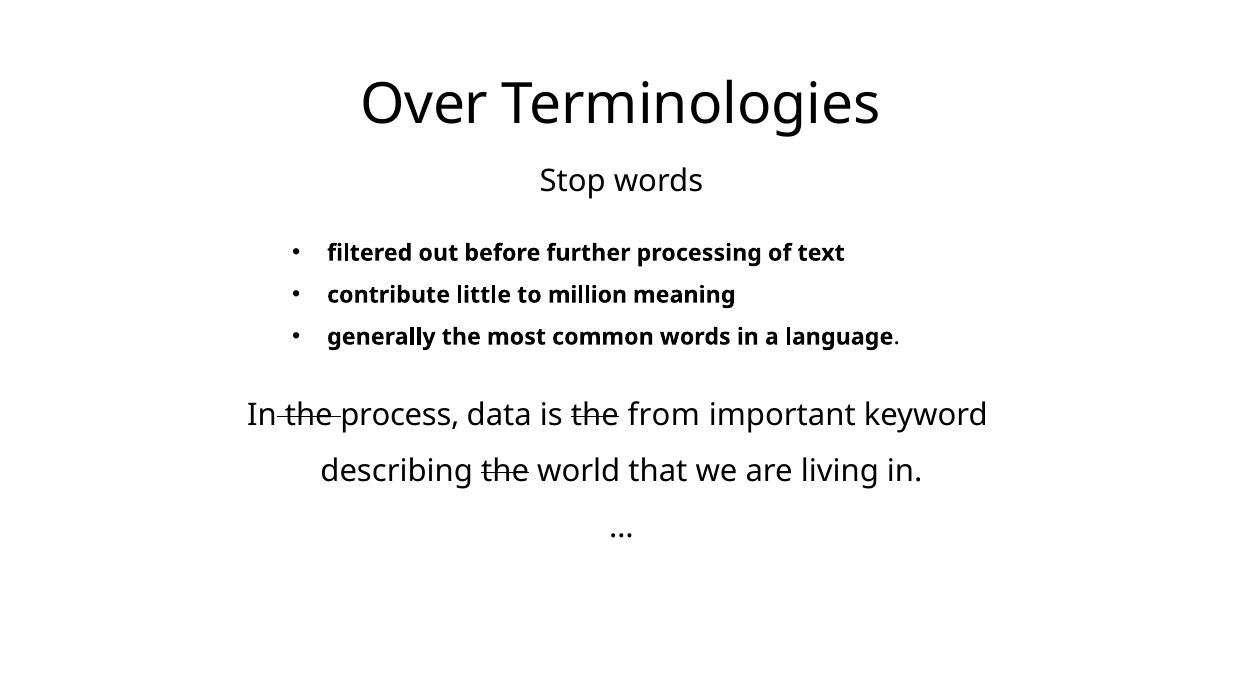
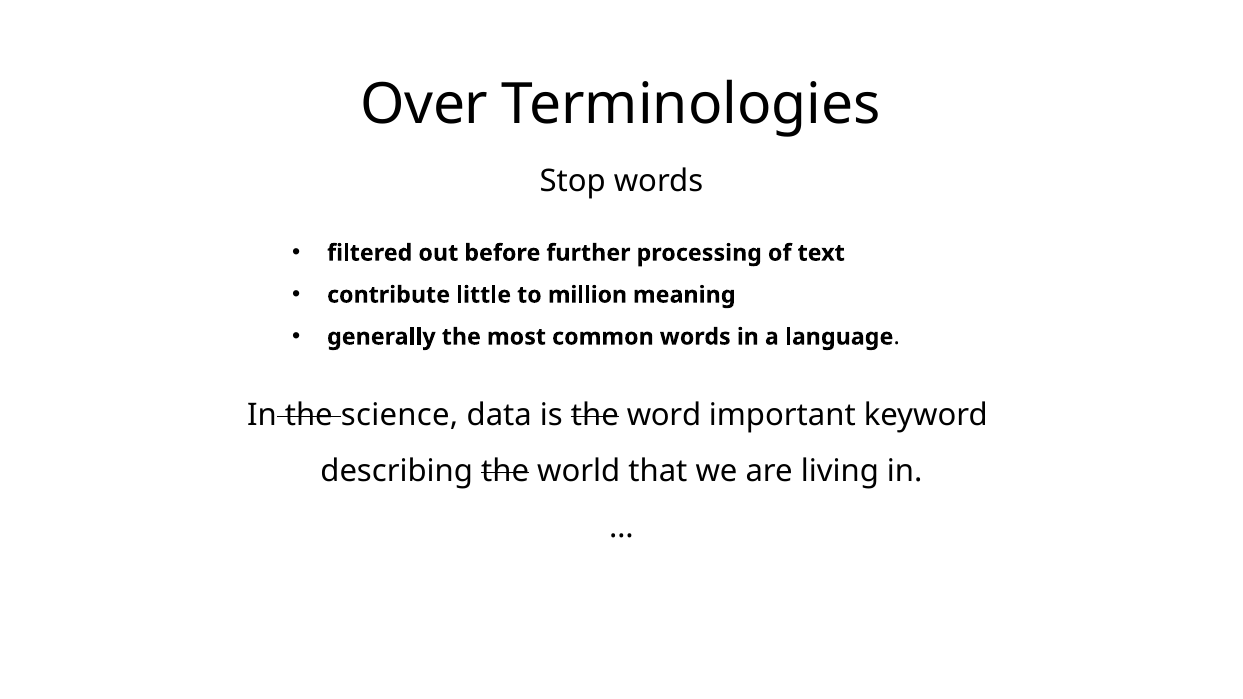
process: process -> science
from: from -> word
